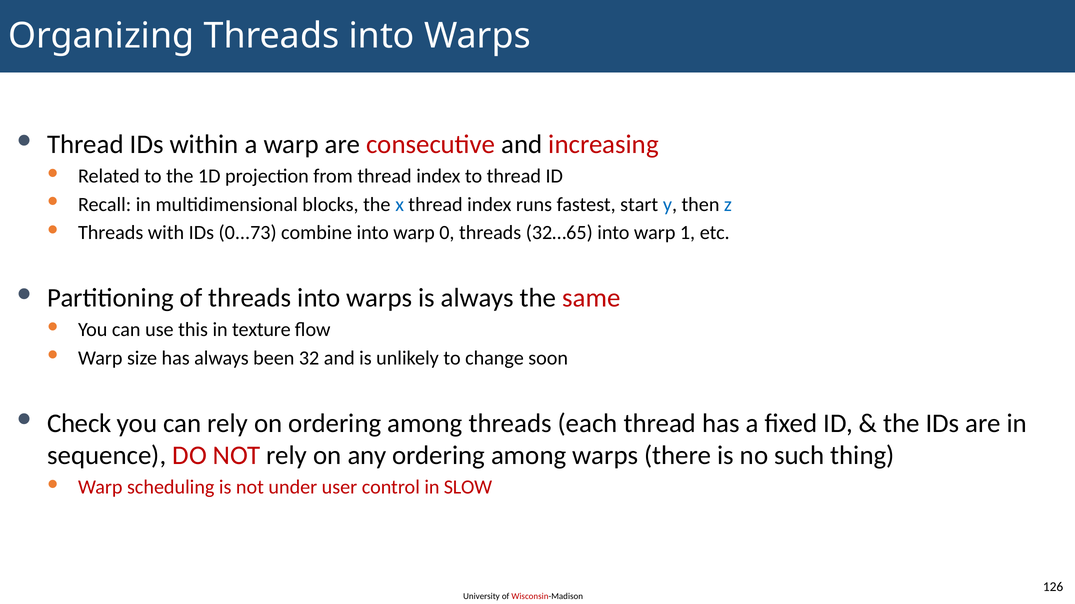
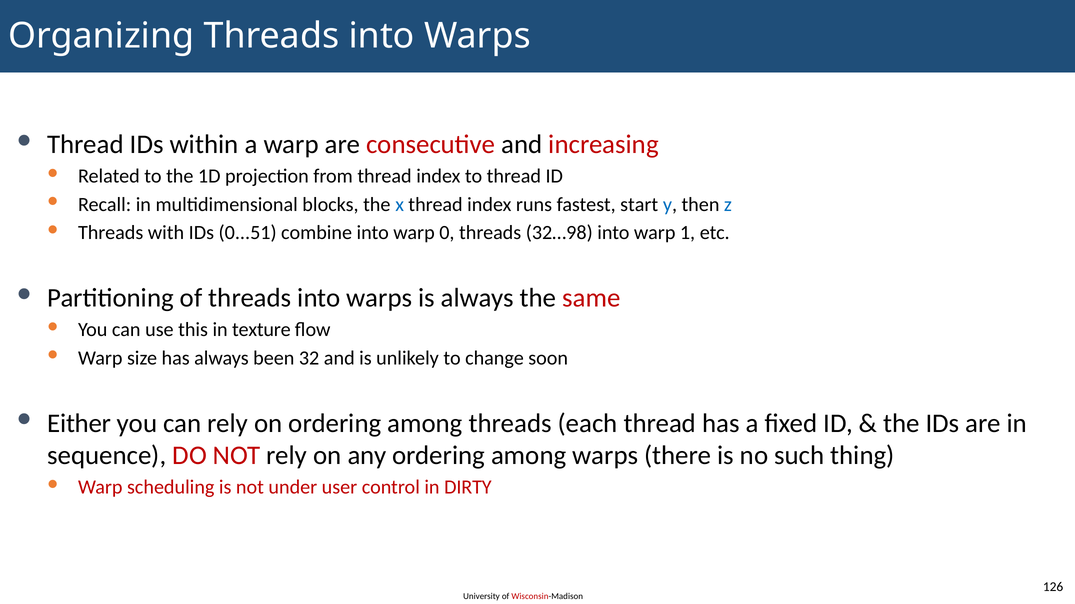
0...73: 0...73 -> 0...51
32…65: 32…65 -> 32…98
Check: Check -> Either
SLOW: SLOW -> DIRTY
